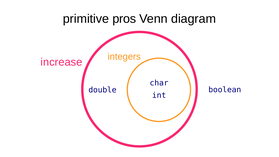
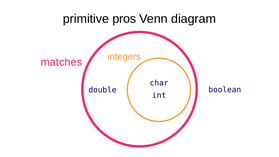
increase: increase -> matches
